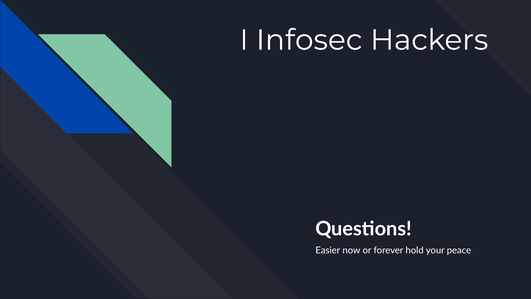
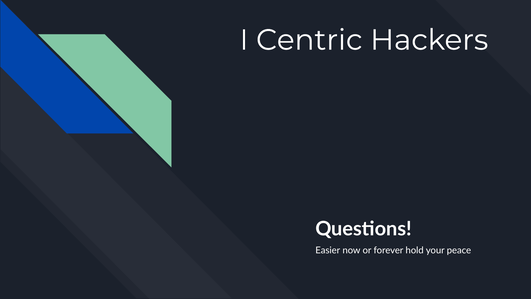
Infosec: Infosec -> Centric
